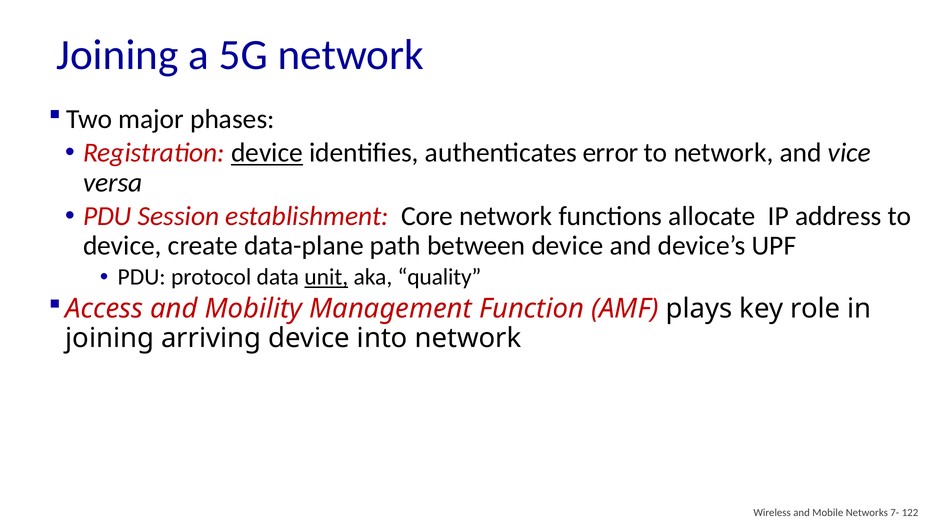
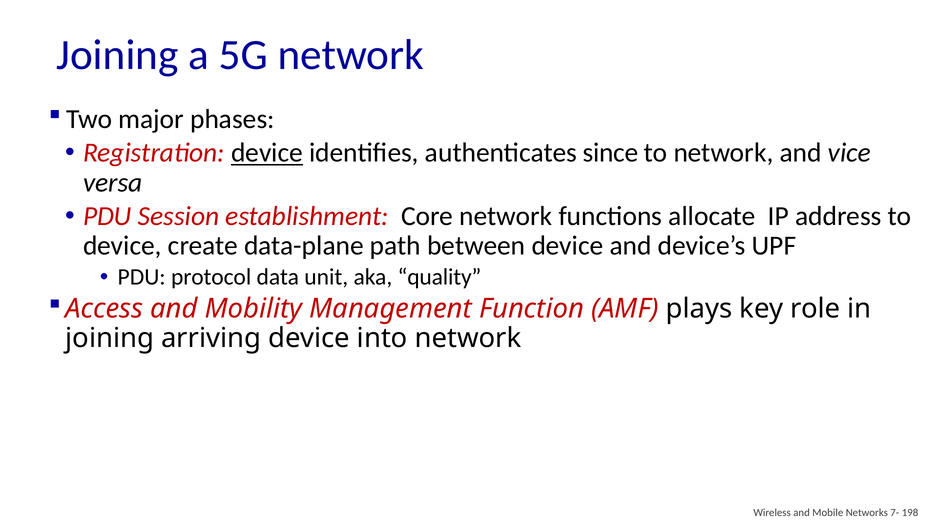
error: error -> since
unit underline: present -> none
122: 122 -> 198
